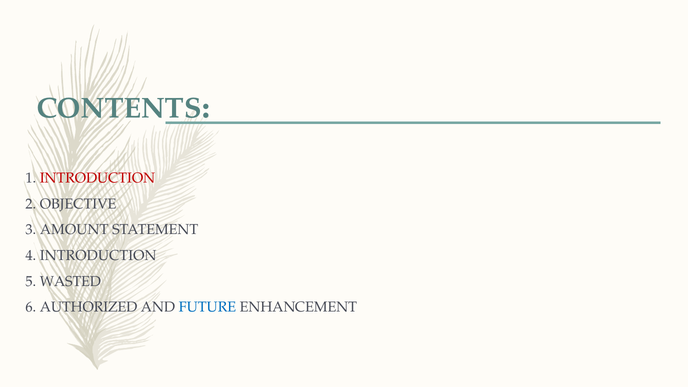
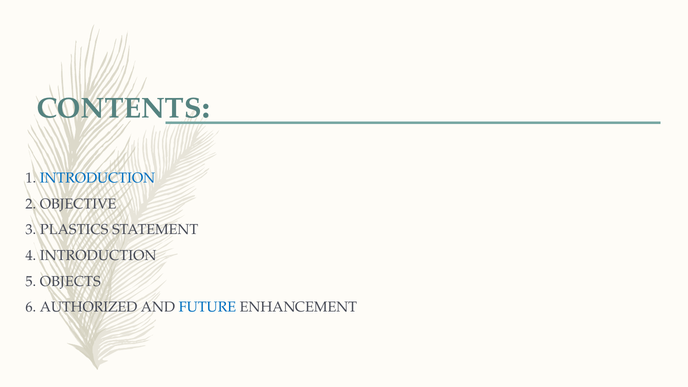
INTRODUCTION at (97, 178) colour: red -> blue
AMOUNT: AMOUNT -> PLASTICS
WASTED: WASTED -> OBJECTS
